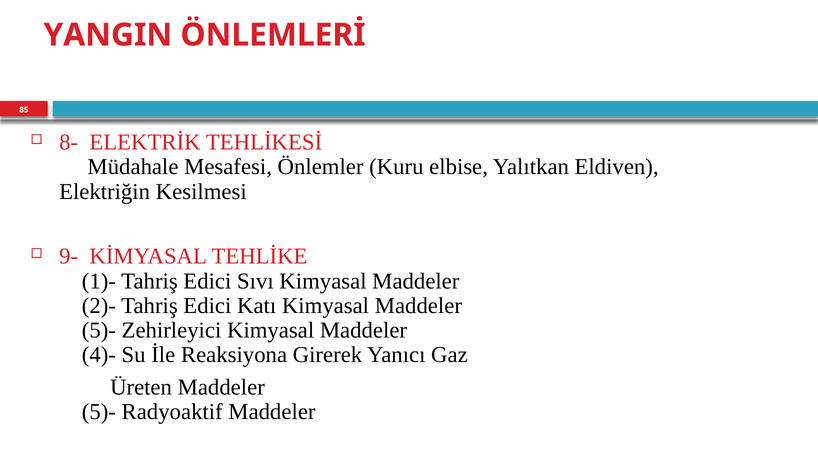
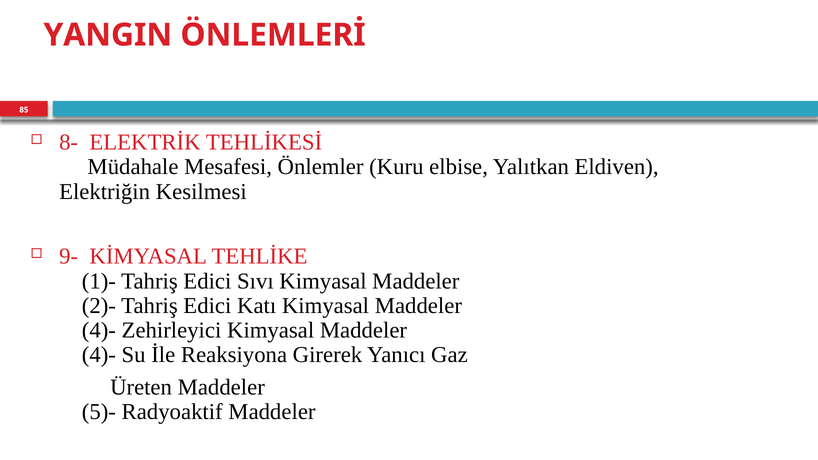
5)- at (99, 330): 5)- -> 4)-
